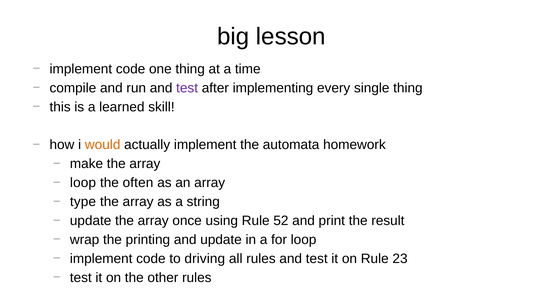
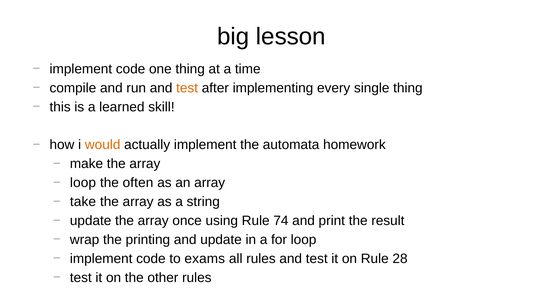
test at (187, 88) colour: purple -> orange
type: type -> take
52: 52 -> 74
driving: driving -> exams
23: 23 -> 28
